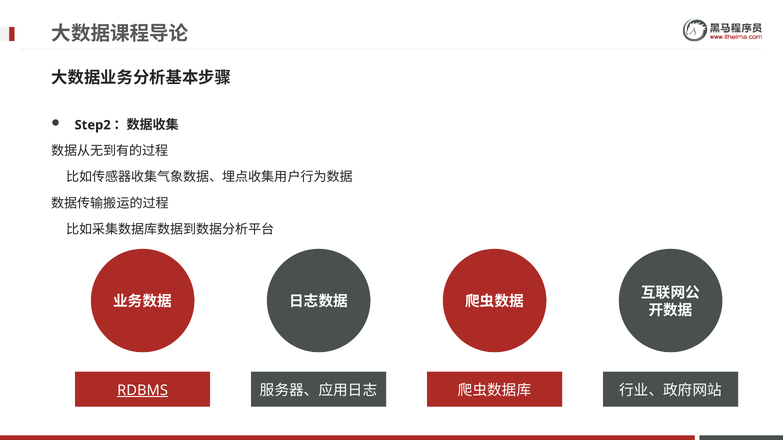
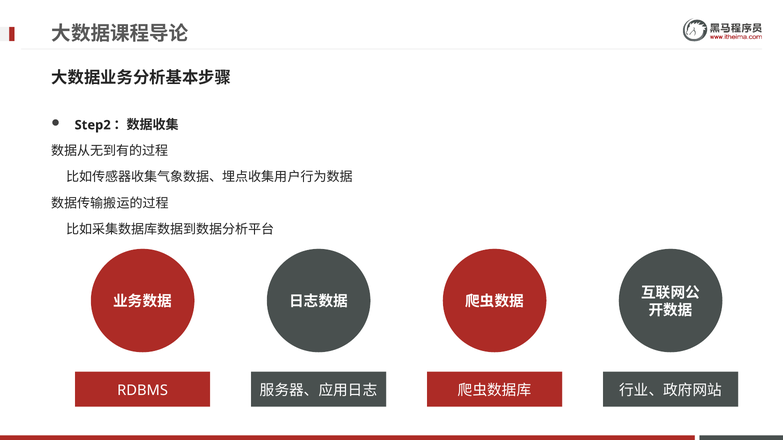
RDBMS underline: present -> none
